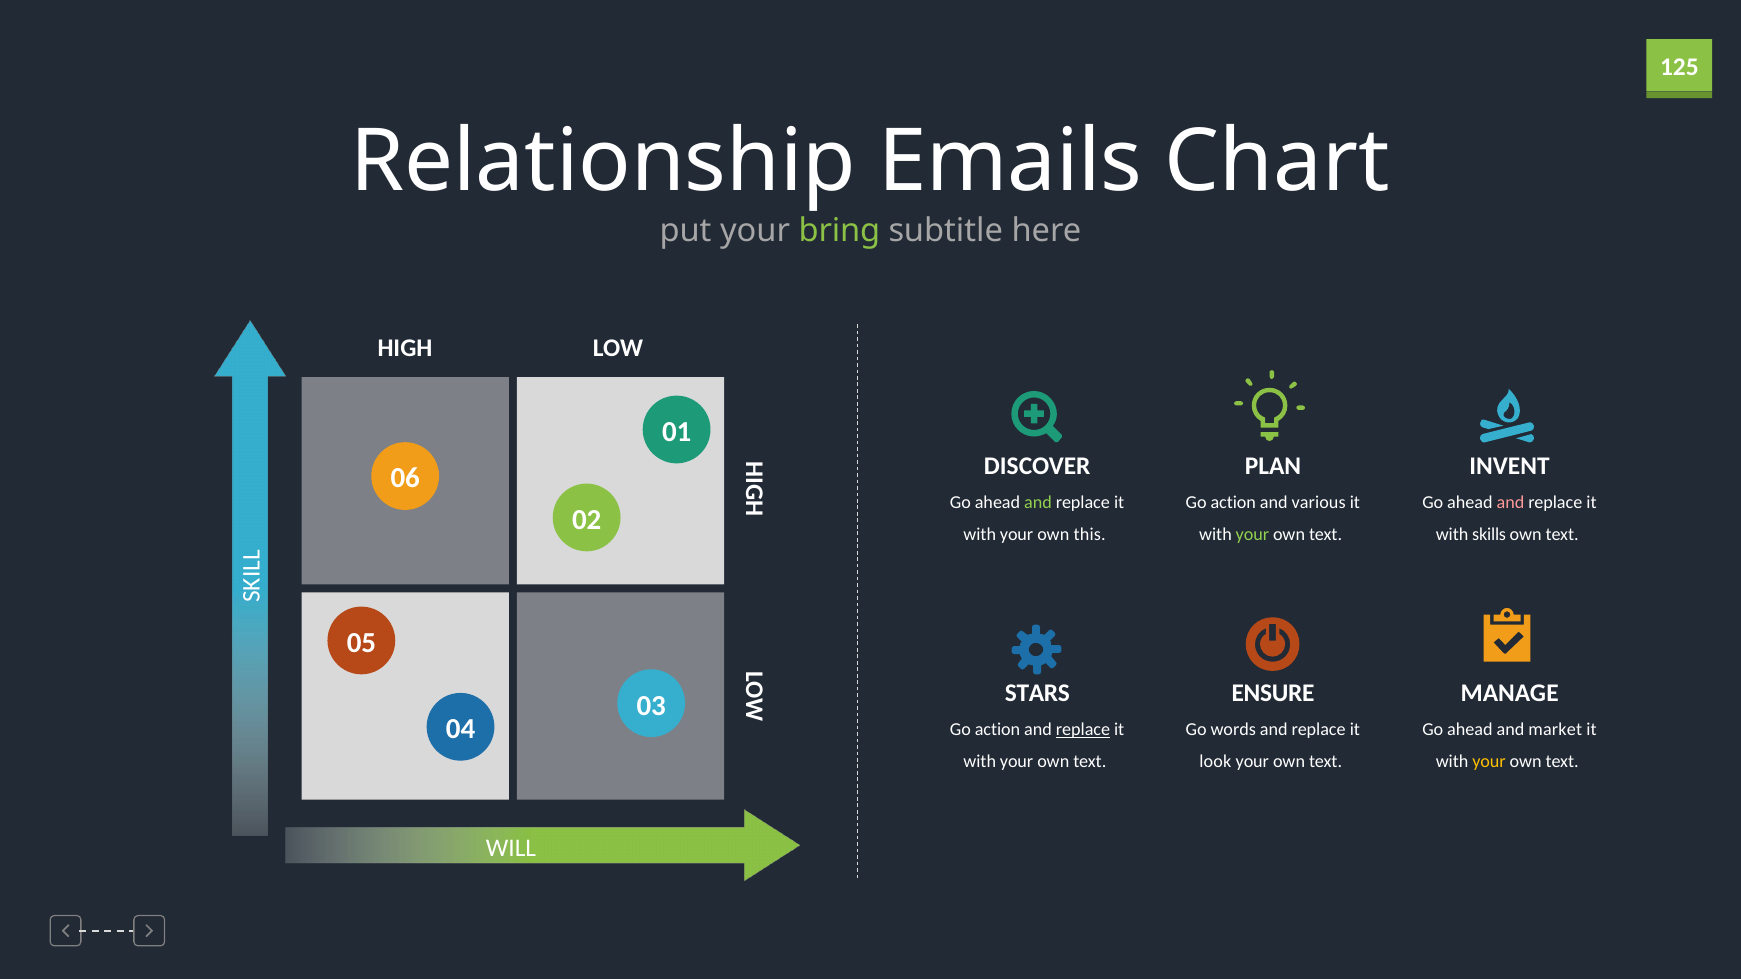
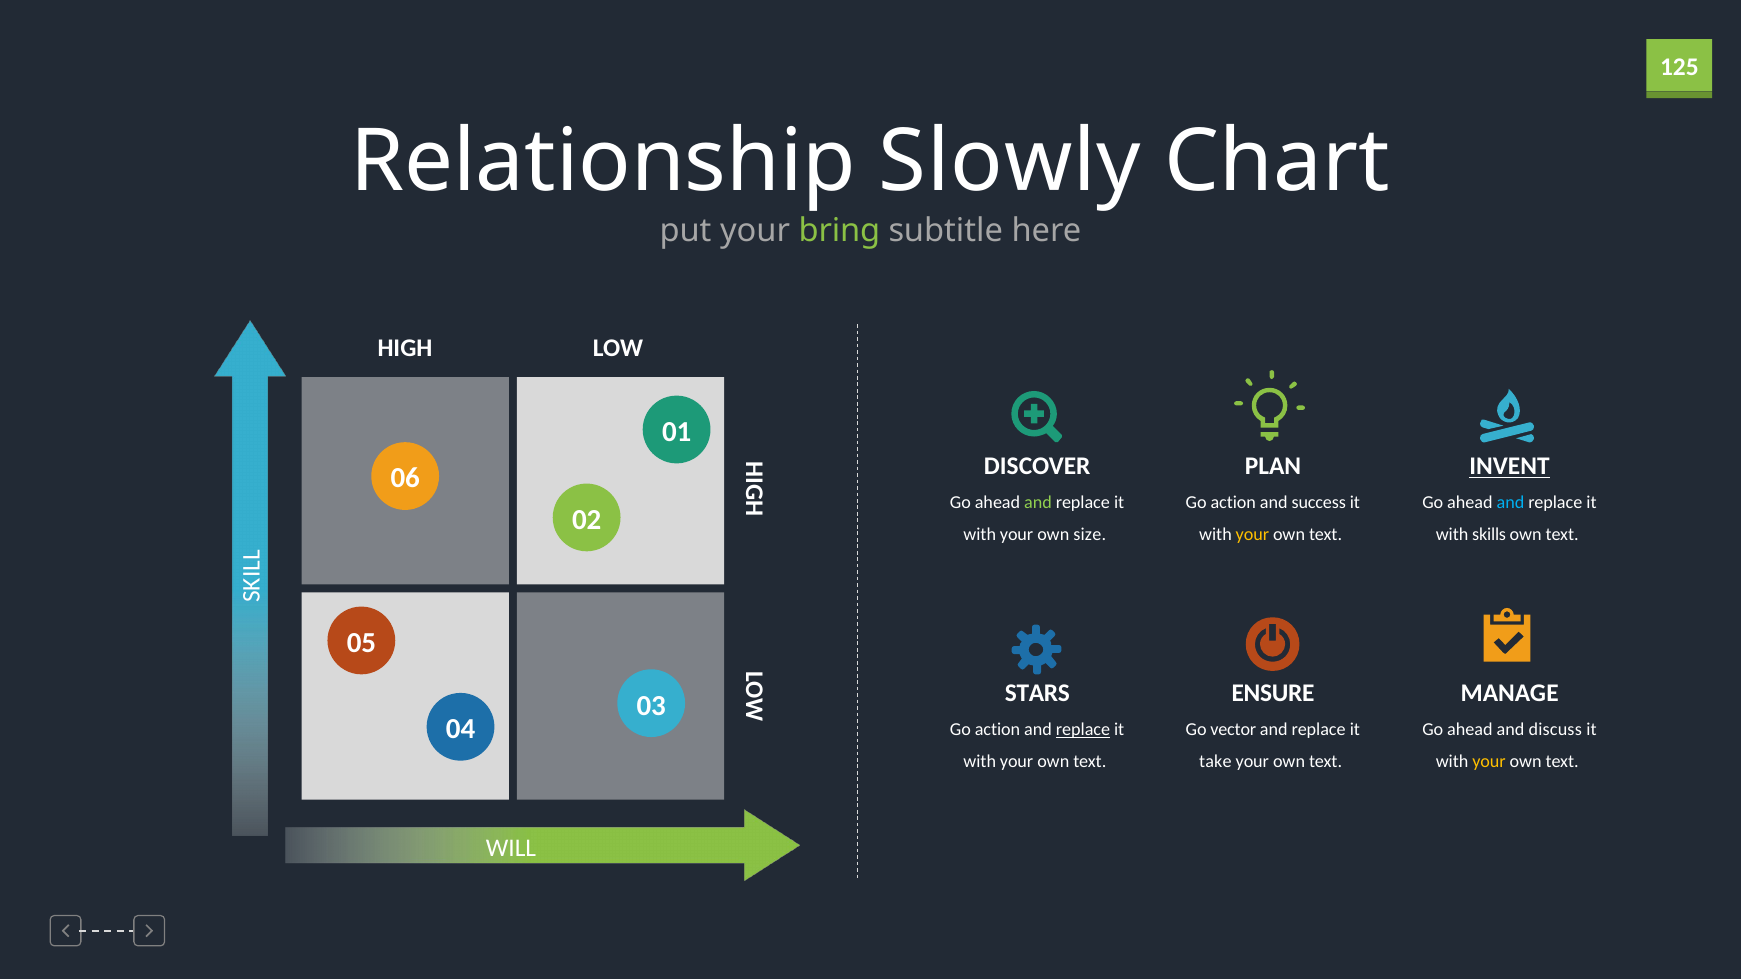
Emails: Emails -> Slowly
INVENT underline: none -> present
various: various -> success
and at (1510, 502) colour: pink -> light blue
this: this -> size
your at (1252, 535) colour: light green -> yellow
words: words -> vector
market: market -> discuss
look: look -> take
